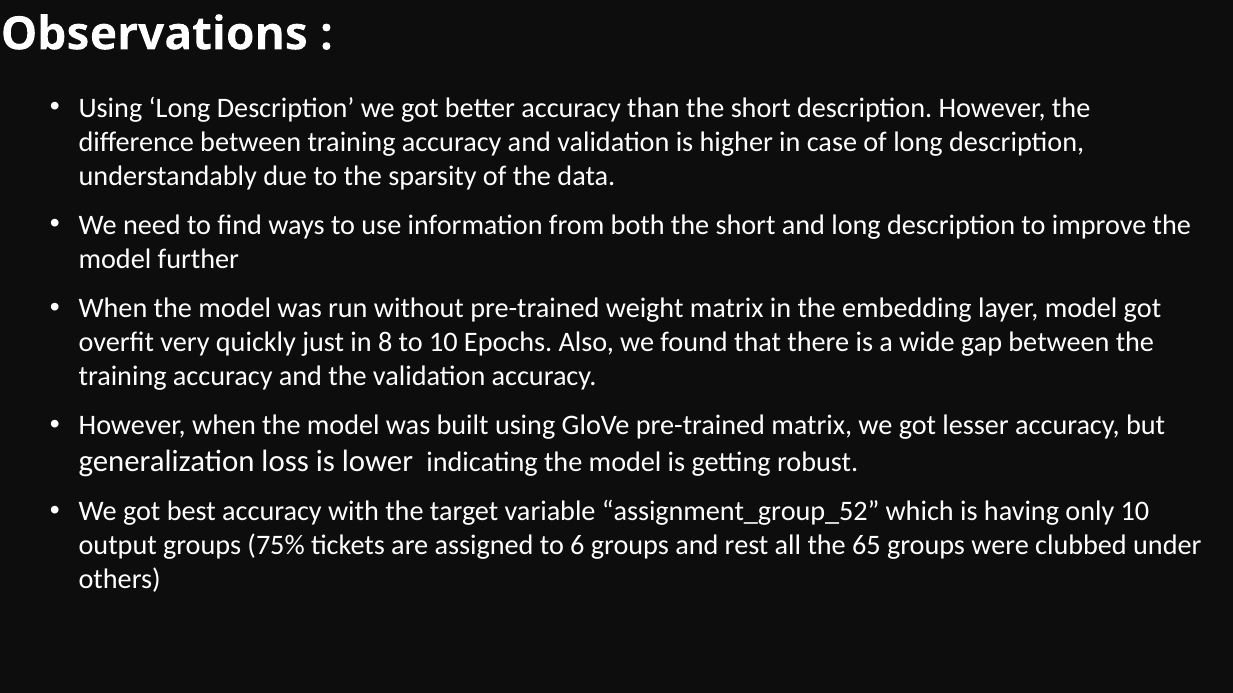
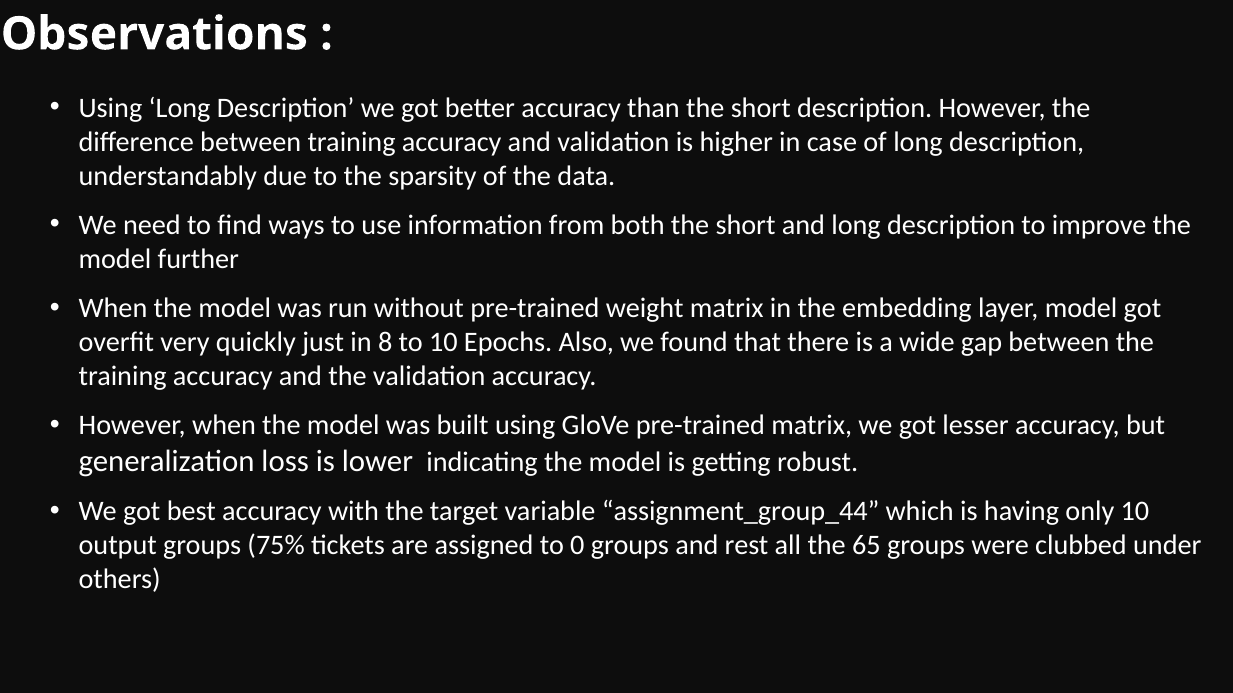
assignment_group_52: assignment_group_52 -> assignment_group_44
6: 6 -> 0
